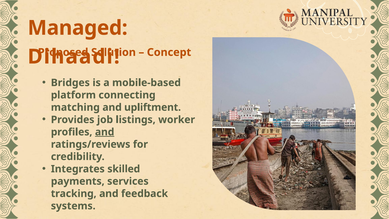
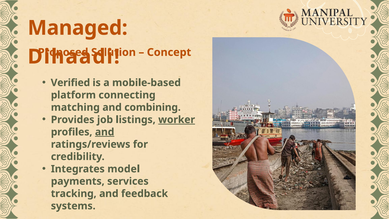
Bridges: Bridges -> Verified
upliftment: upliftment -> combining
worker underline: none -> present
skilled: skilled -> model
